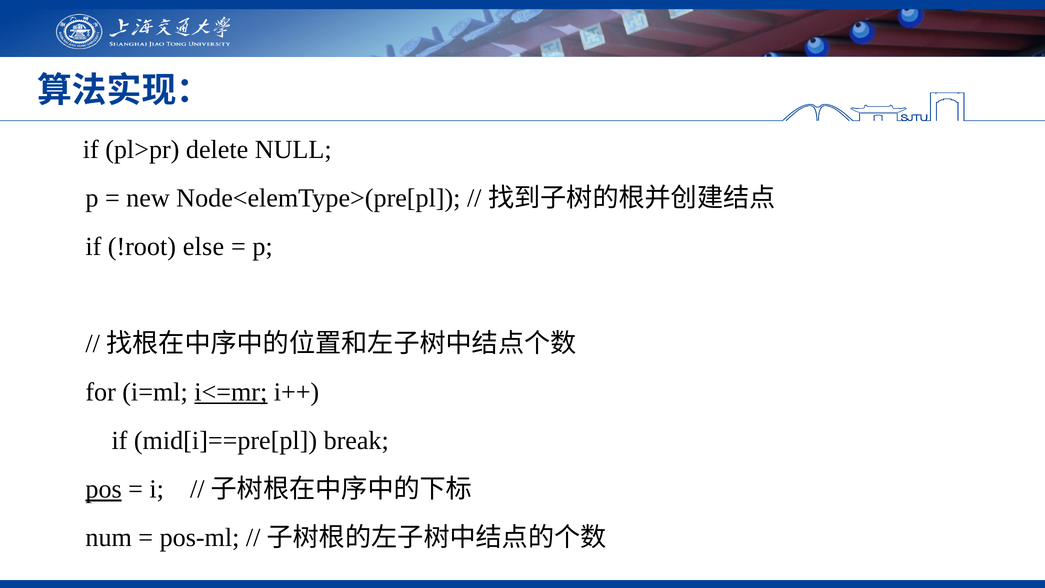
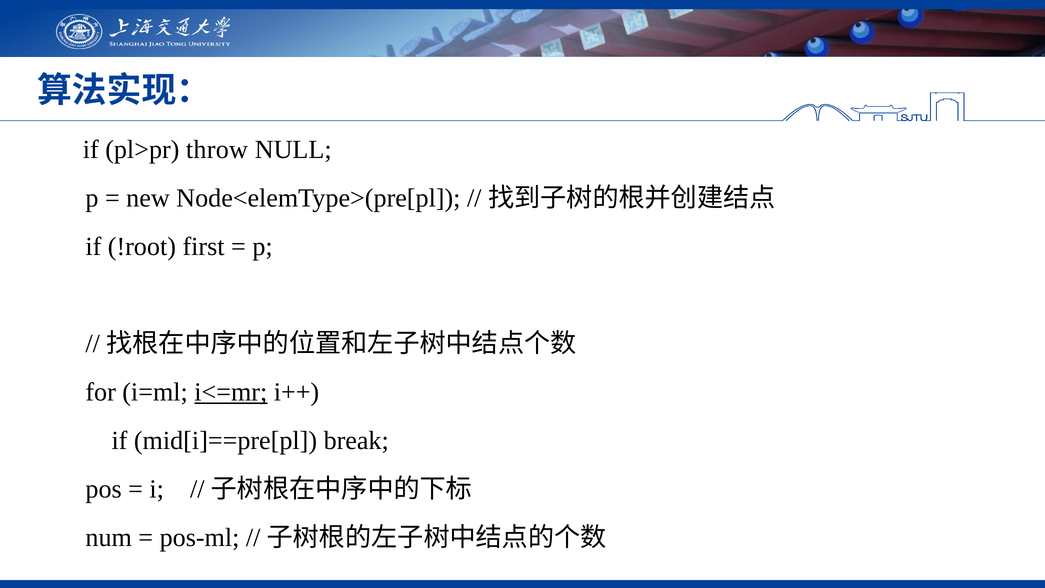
delete: delete -> throw
else: else -> first
pos underline: present -> none
